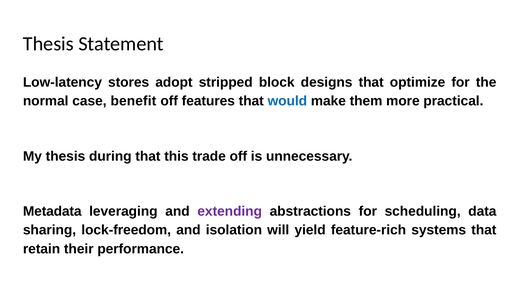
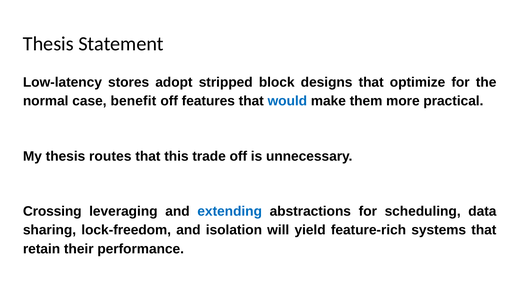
during: during -> routes
Metadata: Metadata -> Crossing
extending colour: purple -> blue
